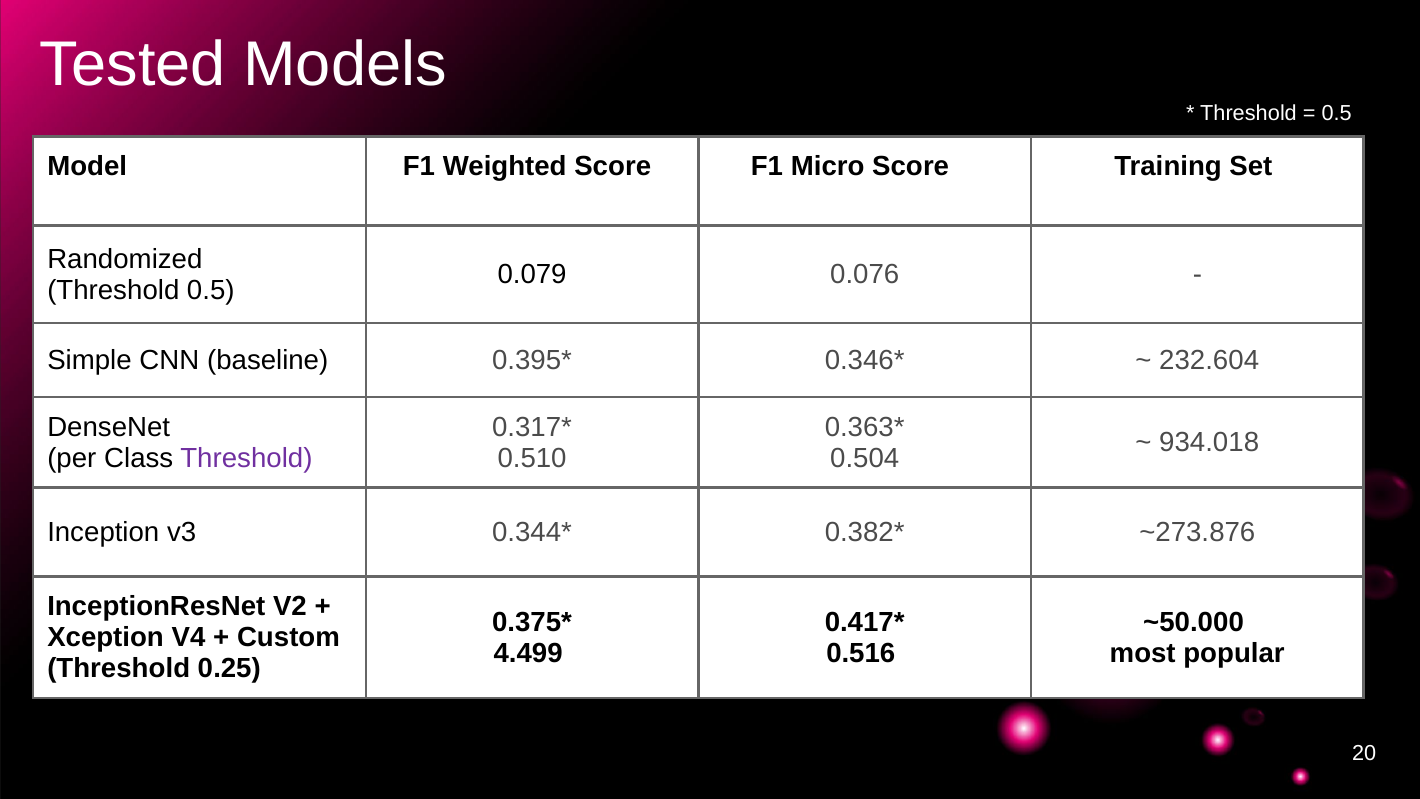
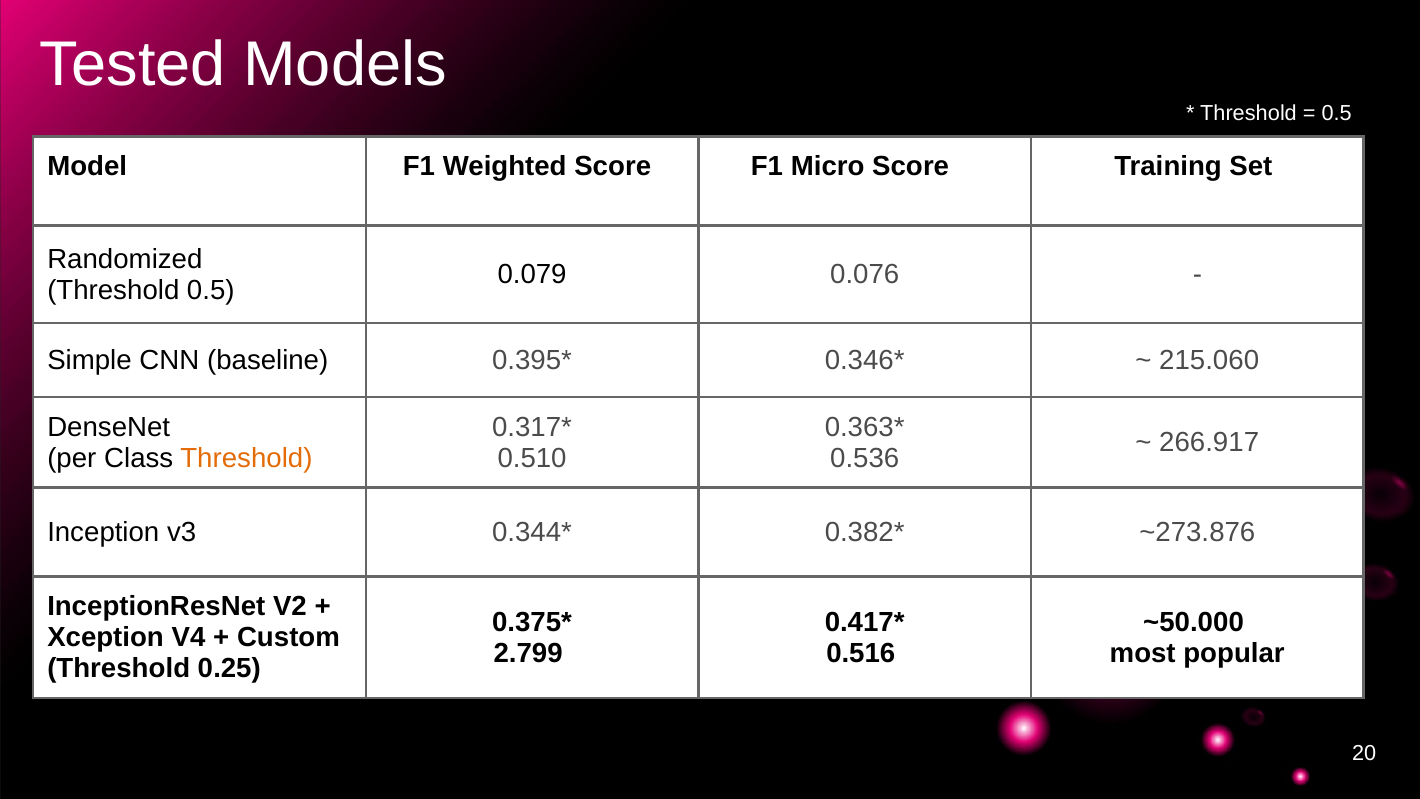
232.604: 232.604 -> 215.060
934.018: 934.018 -> 266.917
Threshold at (246, 458) colour: purple -> orange
0.504: 0.504 -> 0.536
4.499: 4.499 -> 2.799
